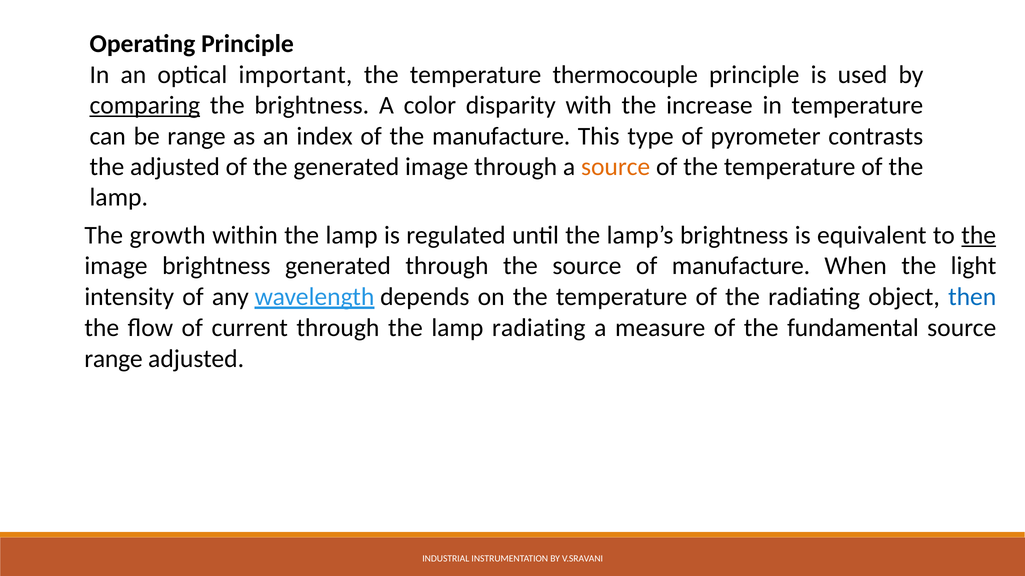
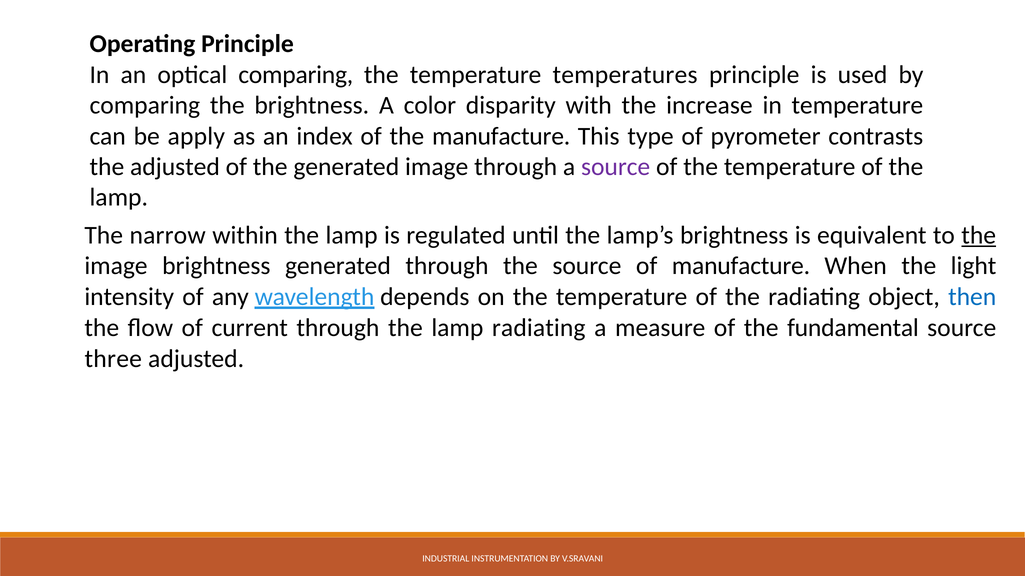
optical important: important -> comparing
thermocouple: thermocouple -> temperatures
comparing at (145, 105) underline: present -> none
be range: range -> apply
source at (616, 167) colour: orange -> purple
growth: growth -> narrow
range at (114, 359): range -> three
